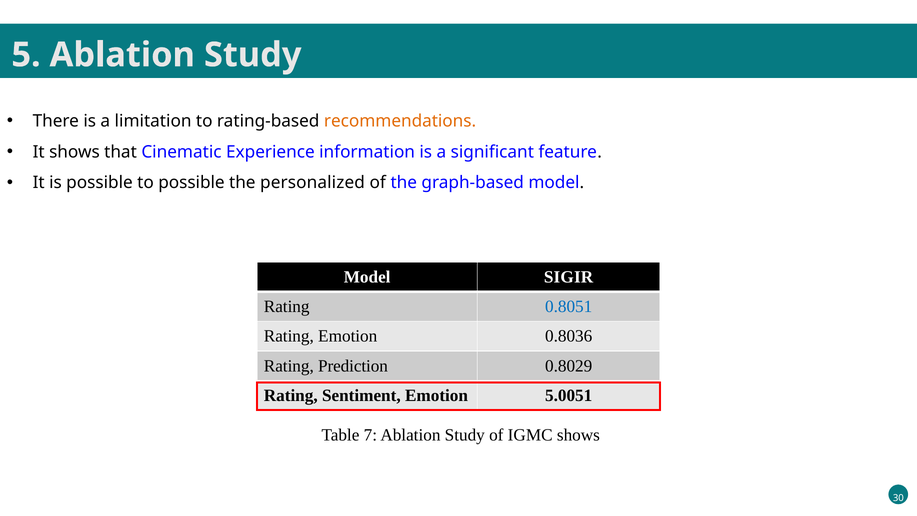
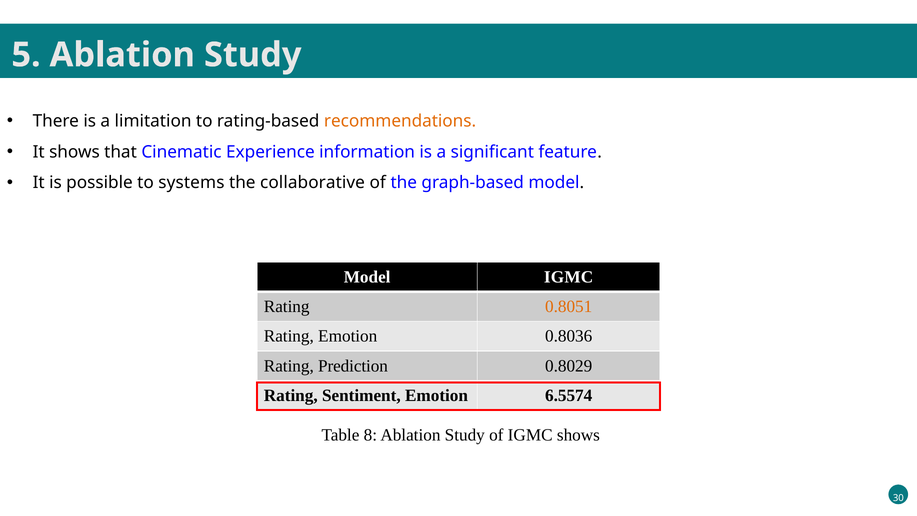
to possible: possible -> systems
personalized: personalized -> collaborative
Model SIGIR: SIGIR -> IGMC
0.8051 colour: blue -> orange
5.0051: 5.0051 -> 6.5574
7: 7 -> 8
